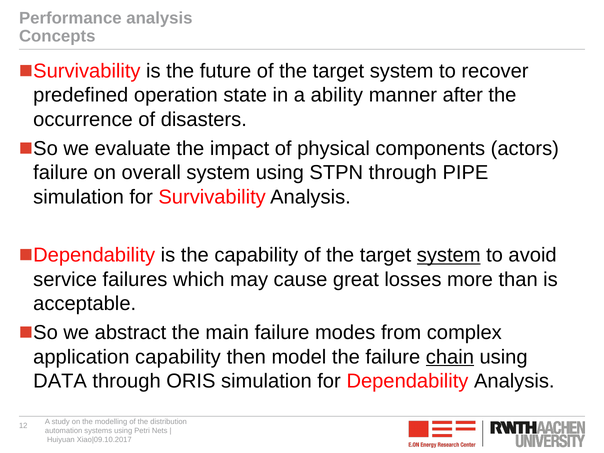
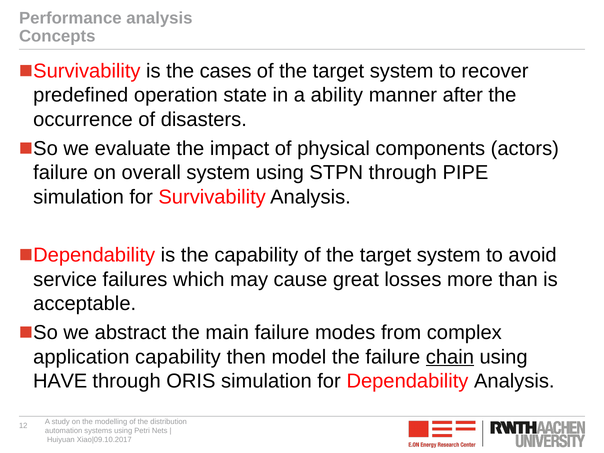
future: future -> cases
system at (449, 255) underline: present -> none
DATA: DATA -> HAVE
